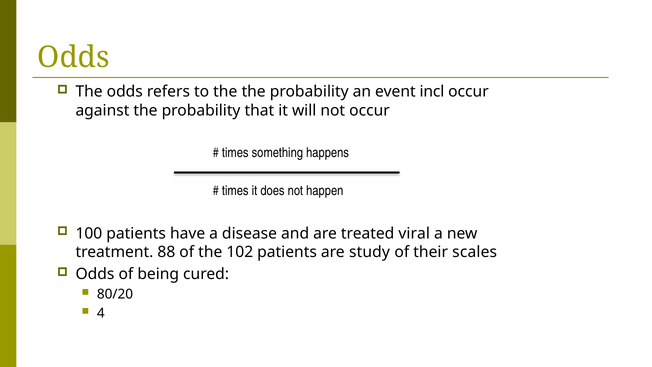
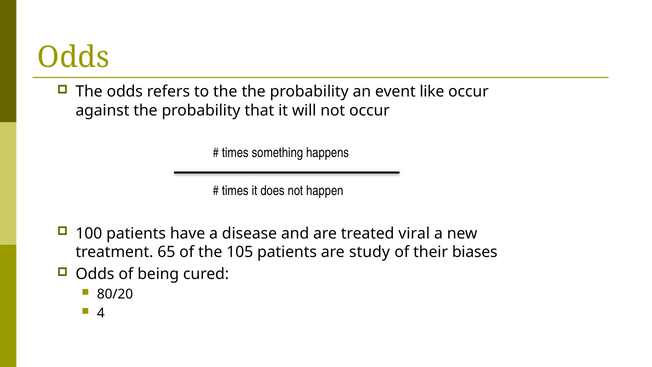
incl: incl -> like
88: 88 -> 65
102: 102 -> 105
scales: scales -> biases
